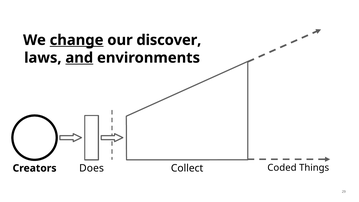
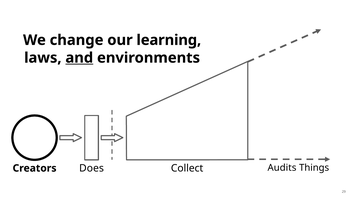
change underline: present -> none
discover: discover -> learning
Coded: Coded -> Audits
